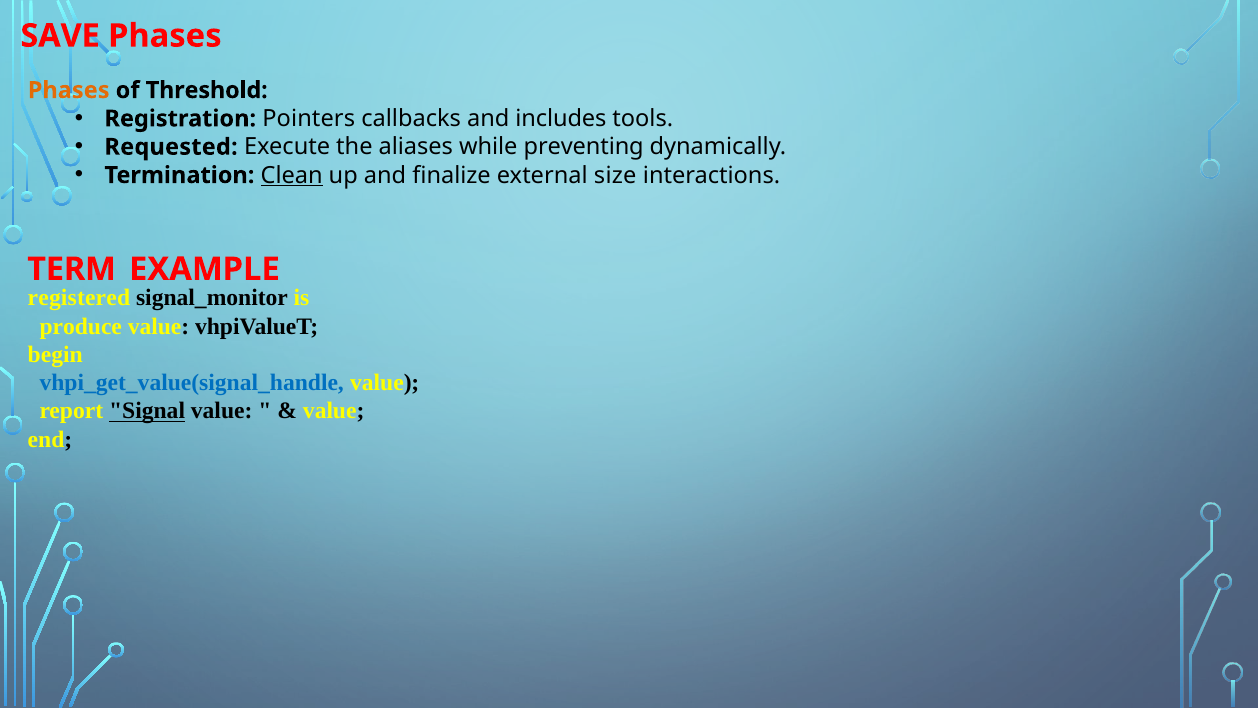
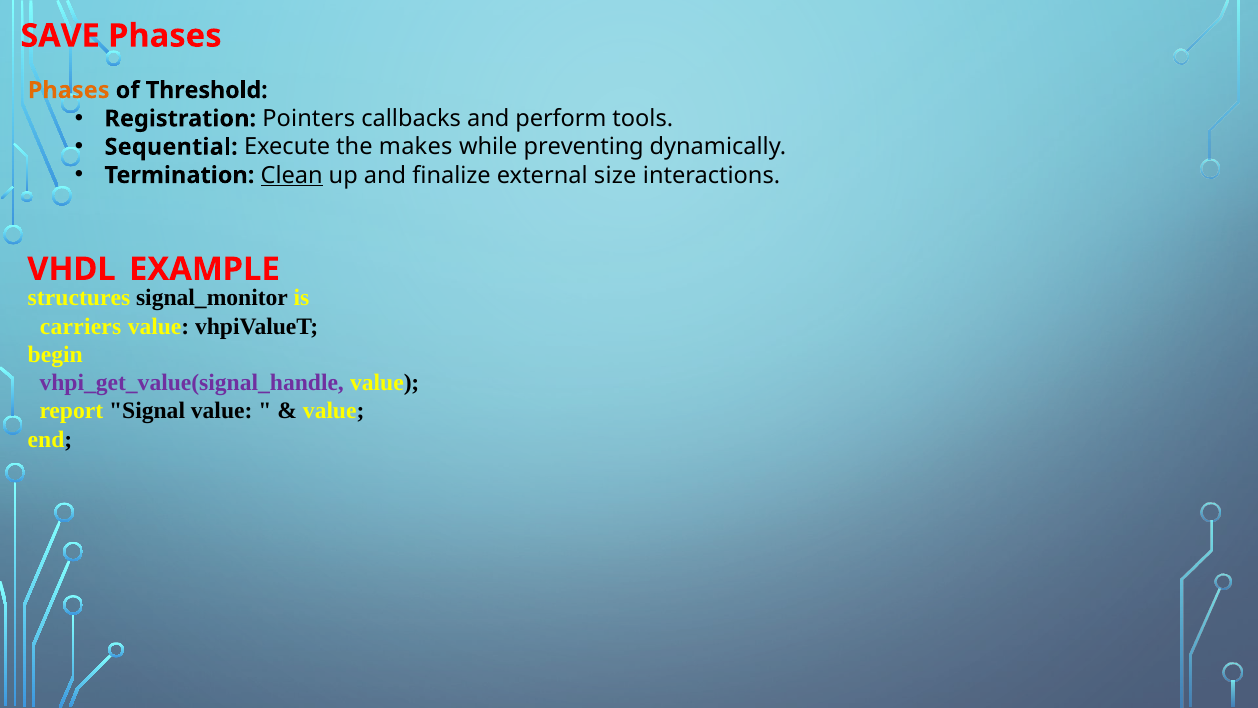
includes: includes -> perform
Requested: Requested -> Sequential
aliases: aliases -> makes
TERM: TERM -> VHDL
registered: registered -> structures
produce: produce -> carriers
vhpi_get_value(signal_handle colour: blue -> purple
Signal underline: present -> none
